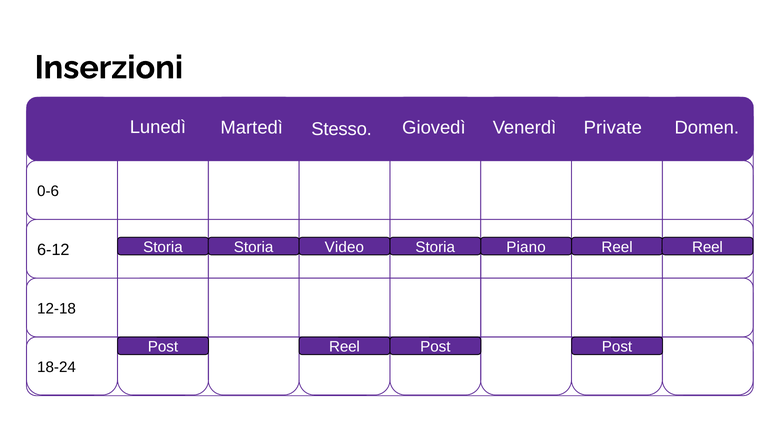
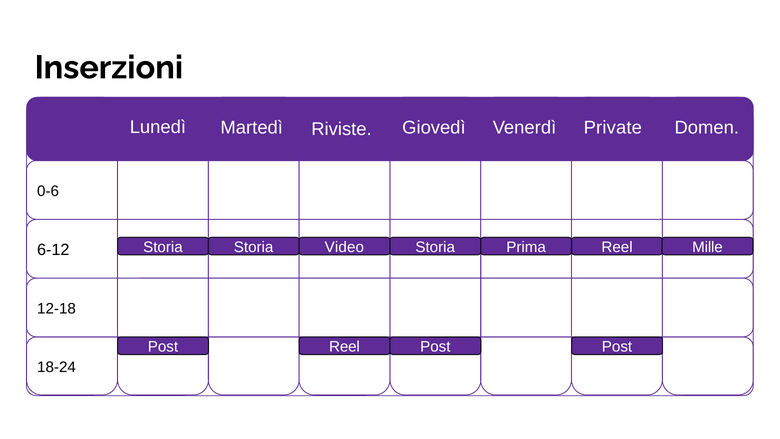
Stesso: Stesso -> Riviste
Piano: Piano -> Prima
Reel at (707, 247): Reel -> Mille
